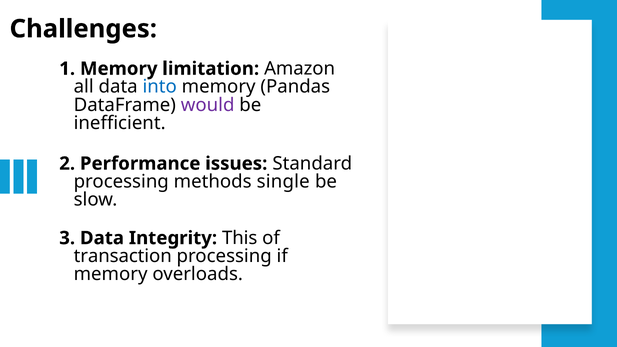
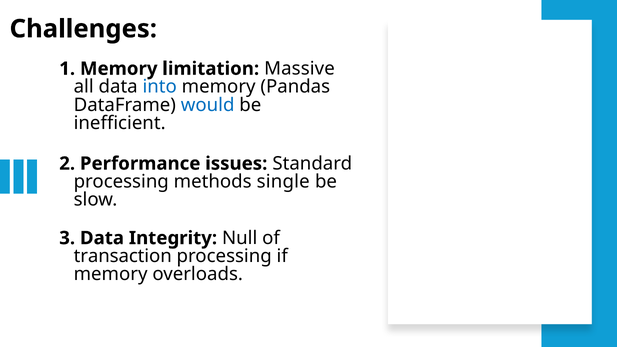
Amazon: Amazon -> Massive
would colour: purple -> blue
This: This -> Null
